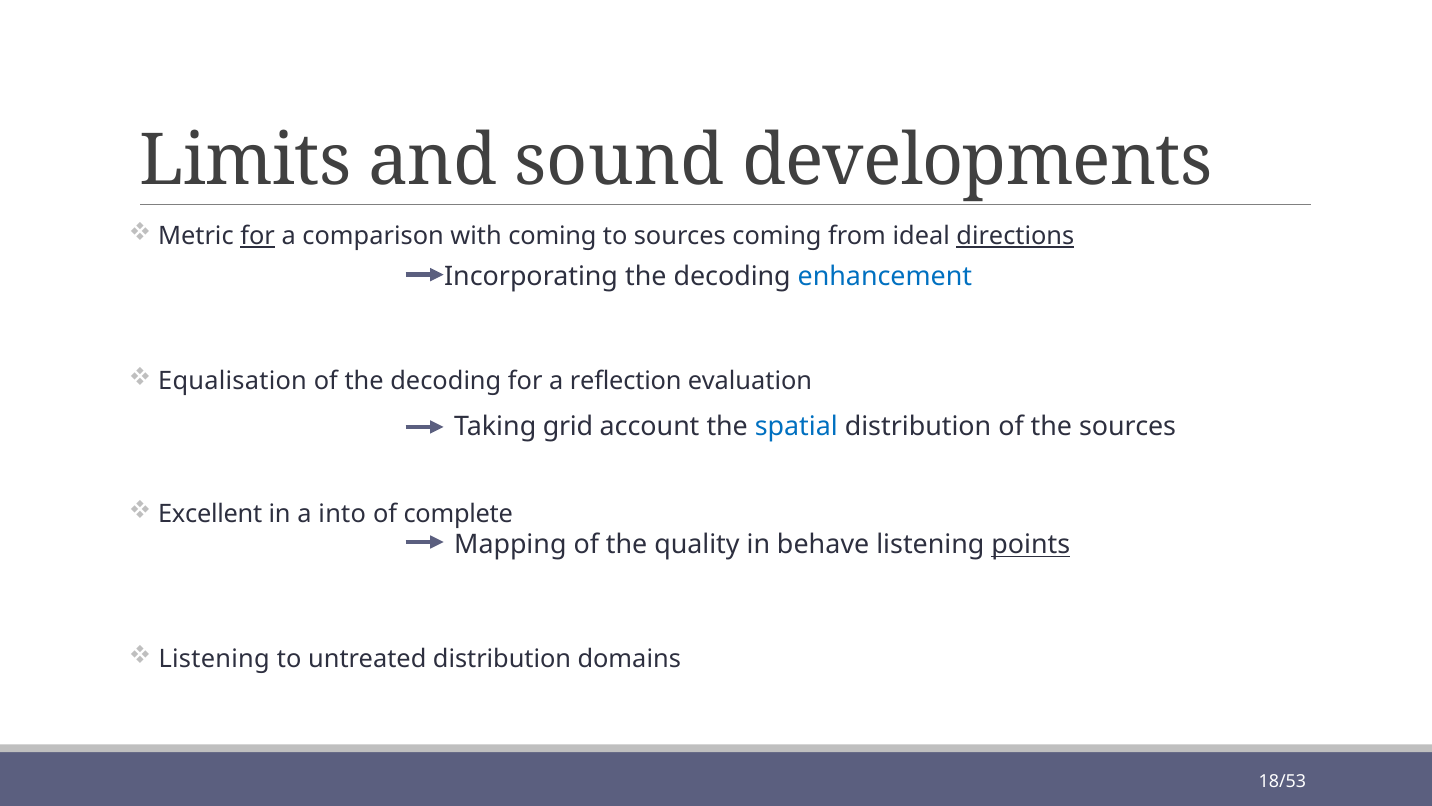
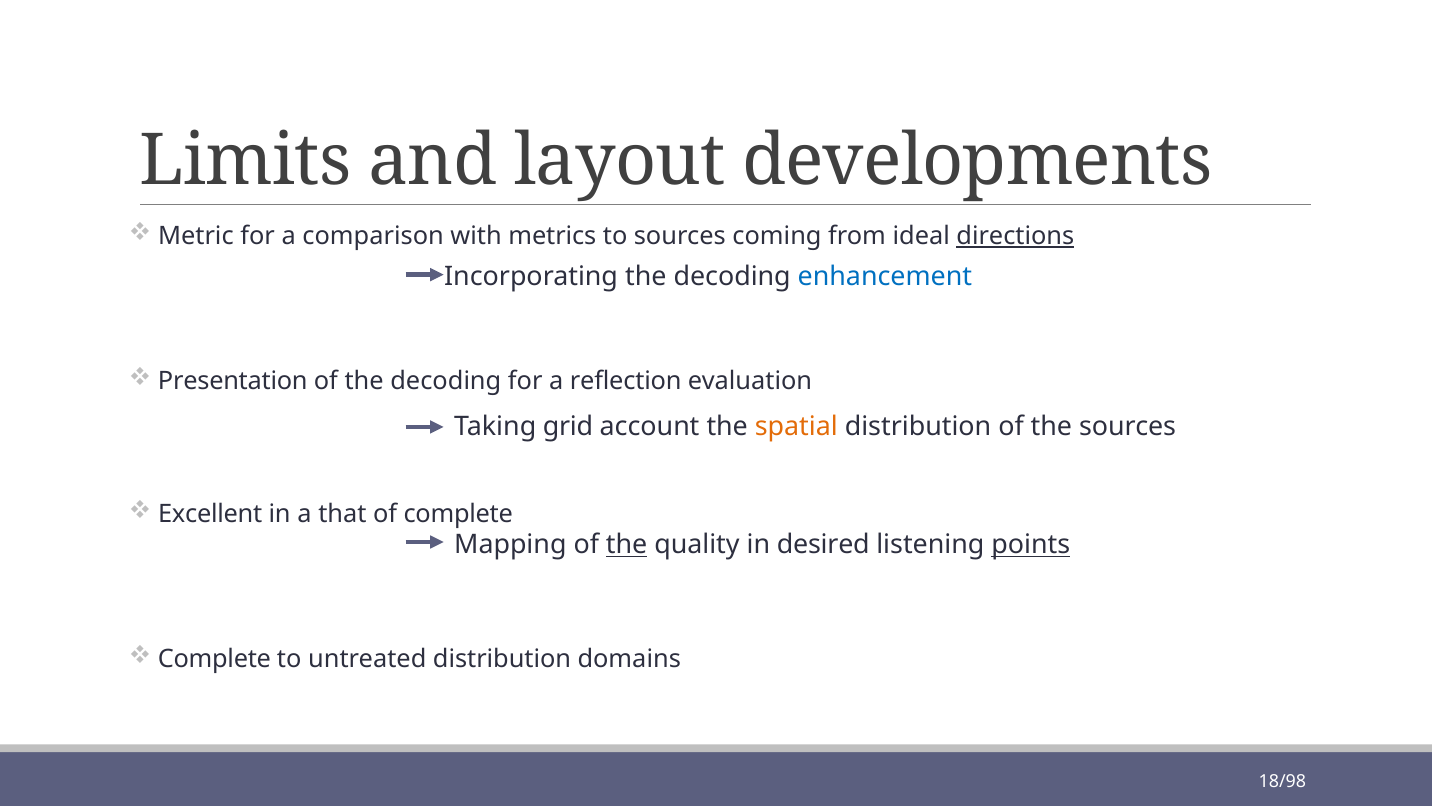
sound: sound -> layout
for at (258, 236) underline: present -> none
with coming: coming -> metrics
Equalisation: Equalisation -> Presentation
spatial colour: blue -> orange
into: into -> that
the at (627, 545) underline: none -> present
behave: behave -> desired
Listening at (214, 658): Listening -> Complete
18/53: 18/53 -> 18/98
